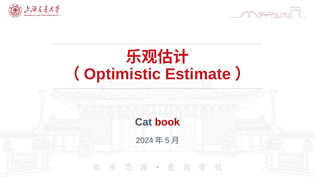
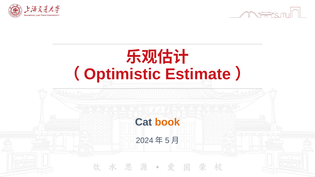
book colour: red -> orange
